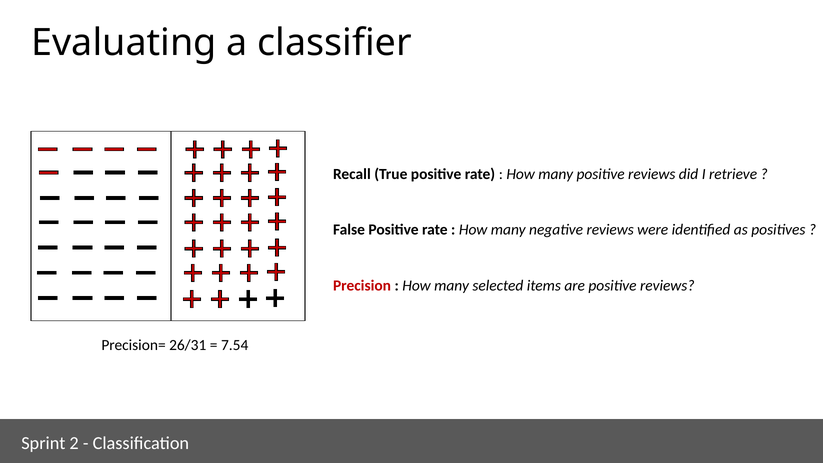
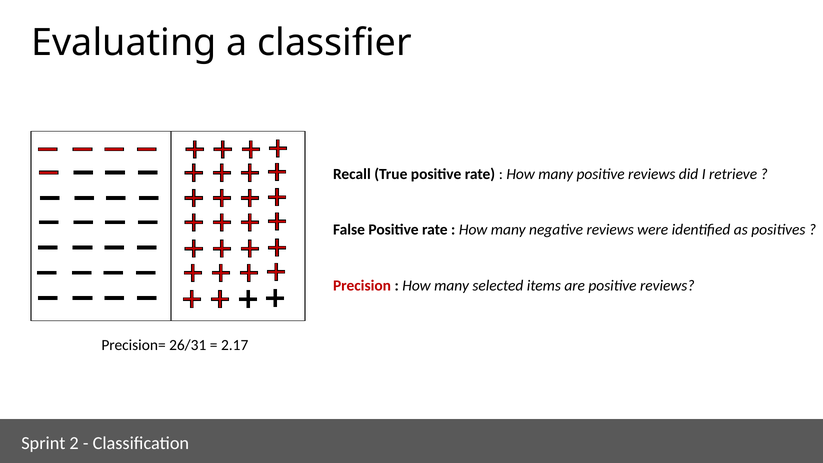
7.54: 7.54 -> 2.17
